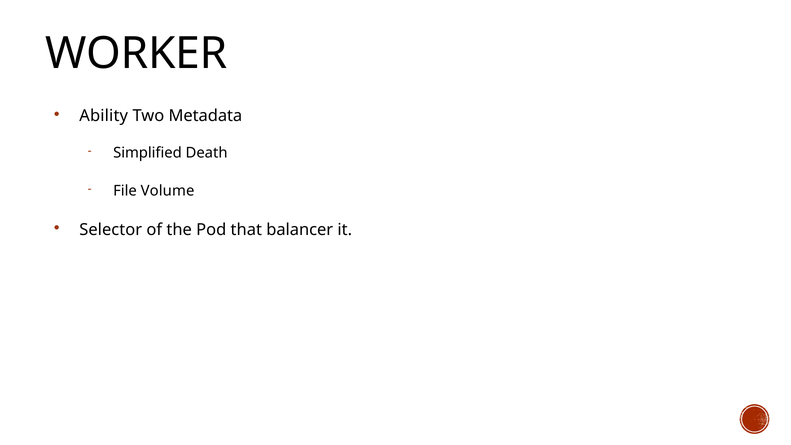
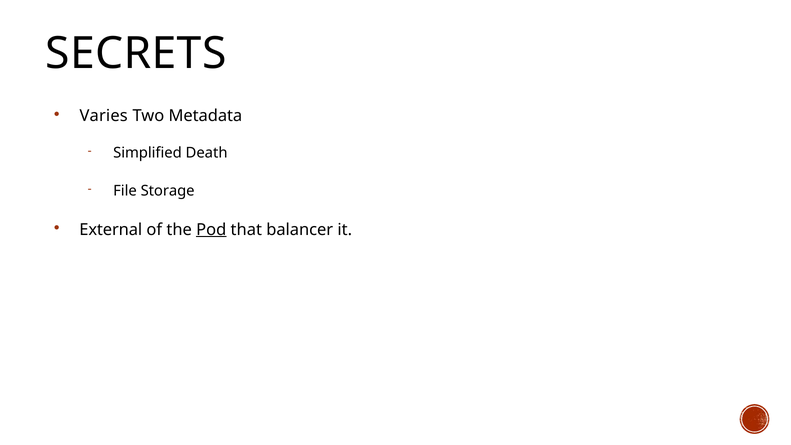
WORKER: WORKER -> SECRETS
Ability: Ability -> Varies
Volume: Volume -> Storage
Selector: Selector -> External
Pod underline: none -> present
